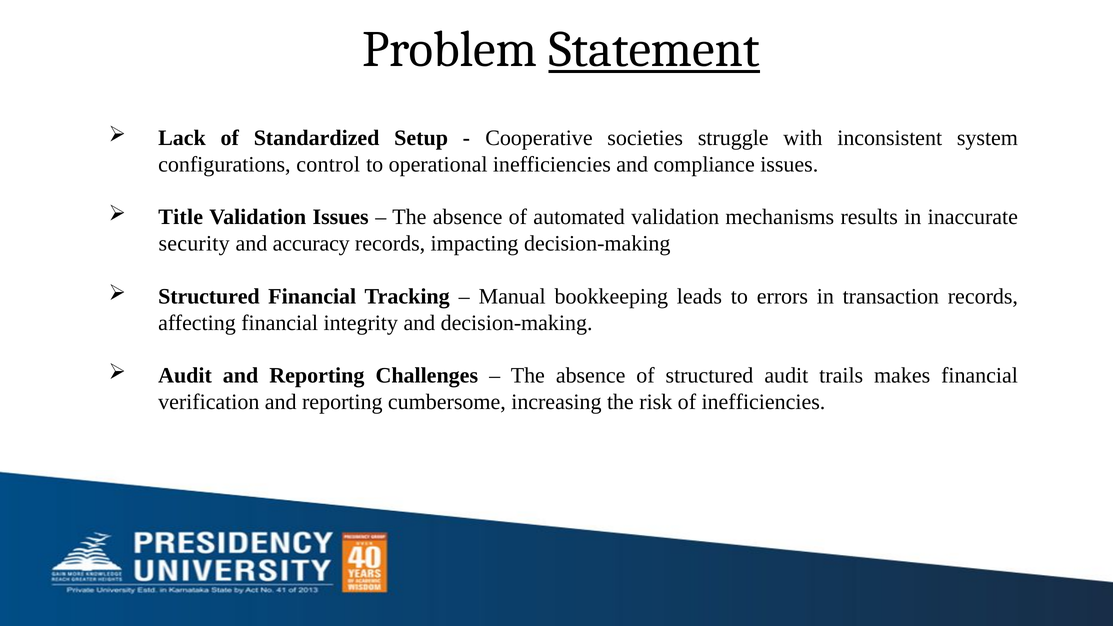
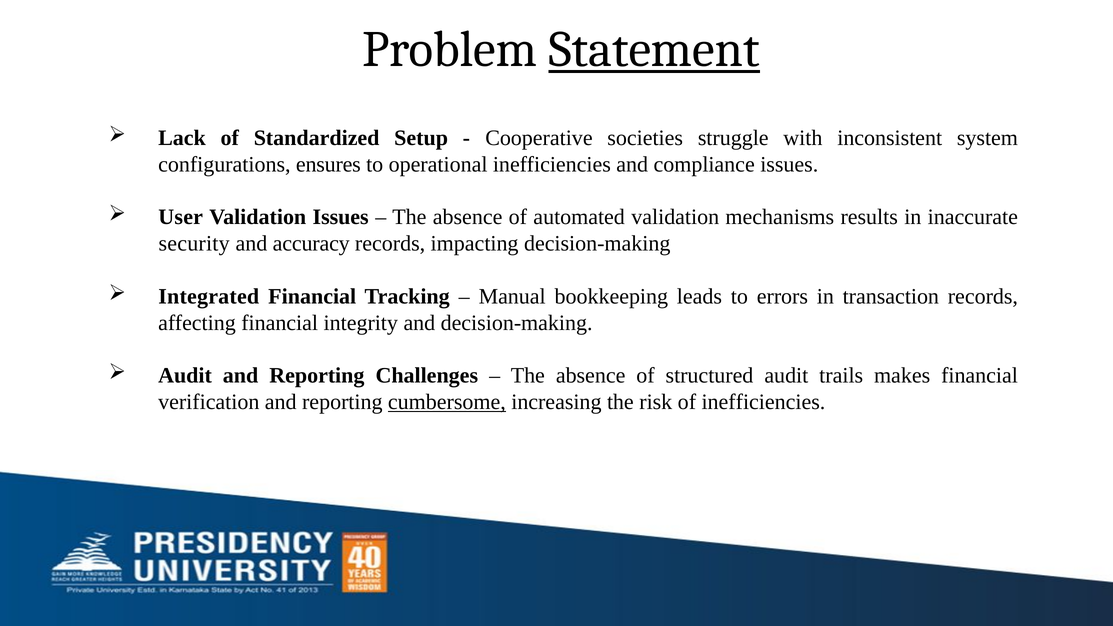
control: control -> ensures
Title: Title -> User
Structured at (209, 296): Structured -> Integrated
cumbersome underline: none -> present
